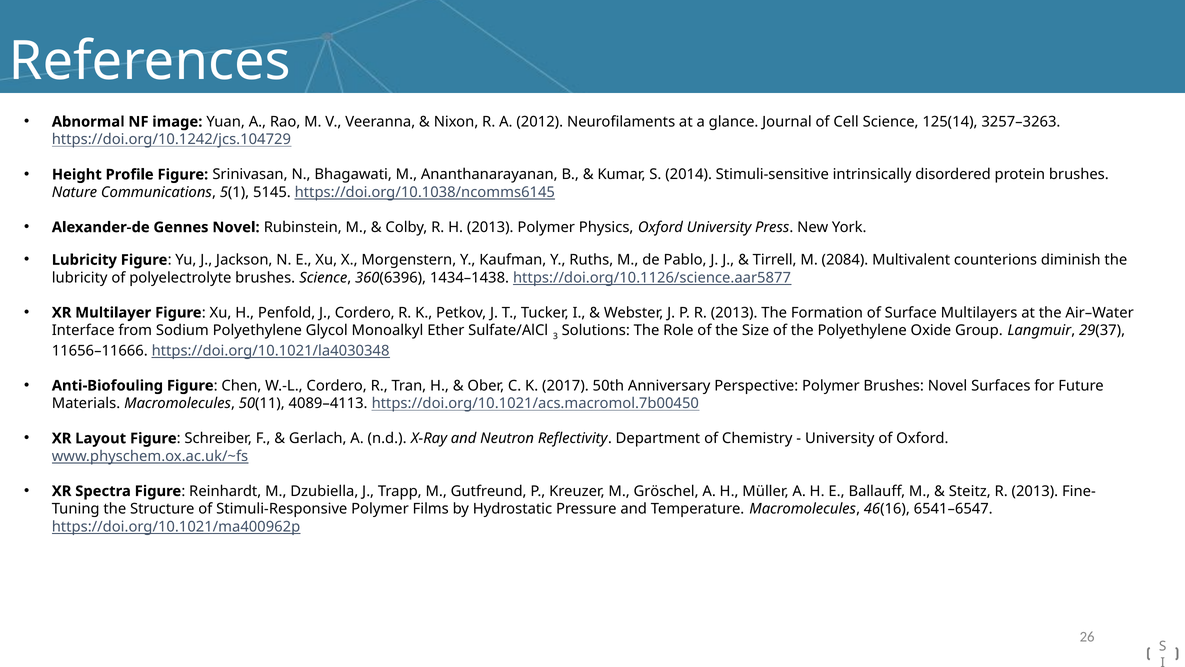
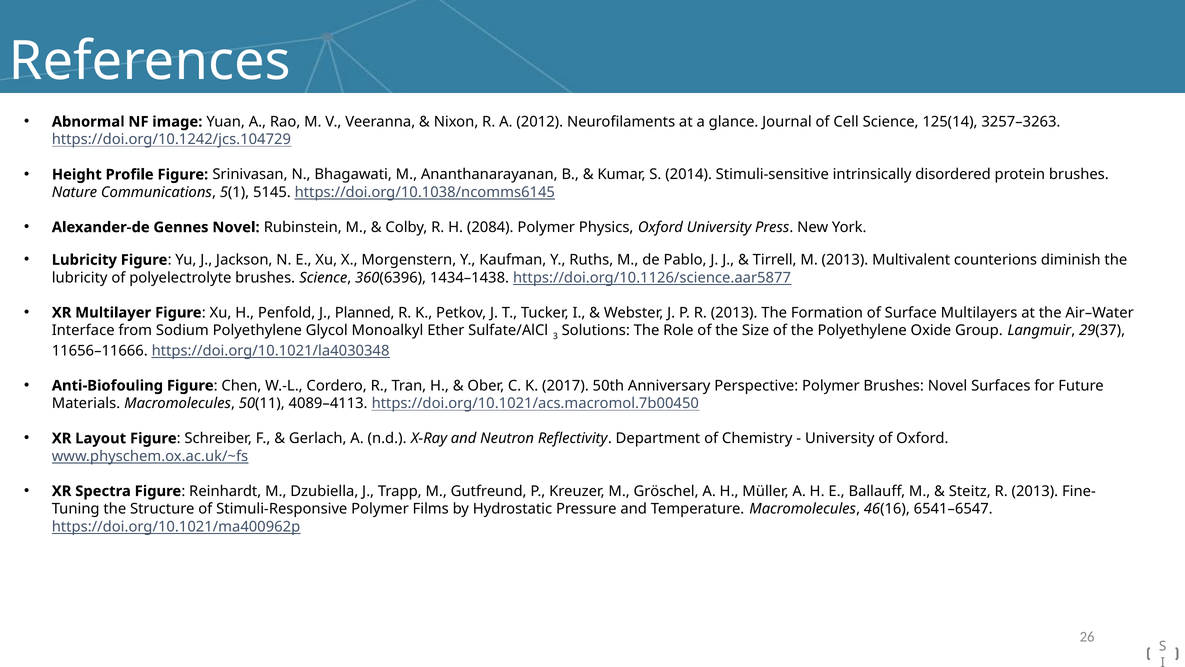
H 2013: 2013 -> 2084
M 2084: 2084 -> 2013
J Cordero: Cordero -> Planned
